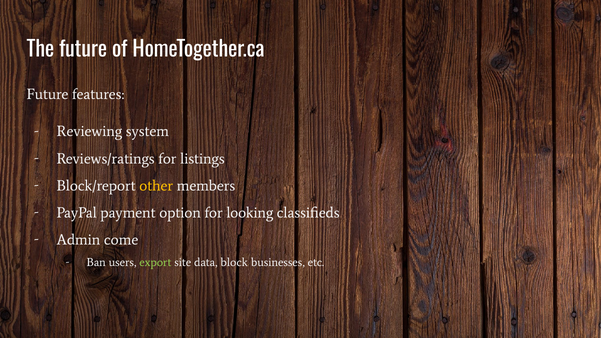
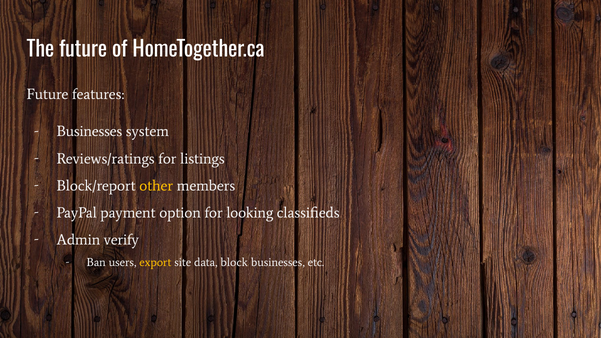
Reviewing at (89, 132): Reviewing -> Businesses
come: come -> verify
export colour: light green -> yellow
